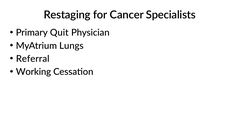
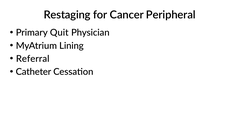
Specialists: Specialists -> Peripheral
Lungs: Lungs -> Lining
Working: Working -> Catheter
